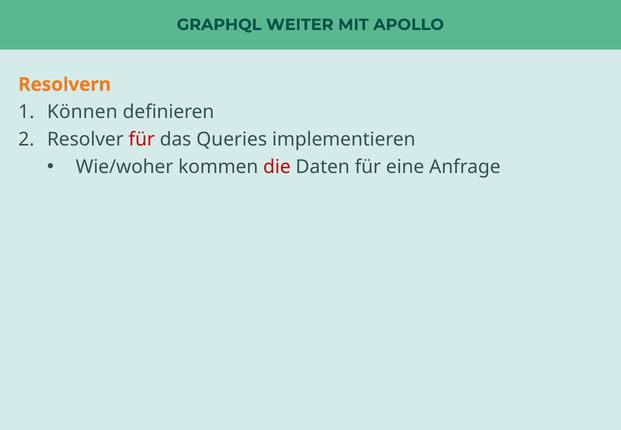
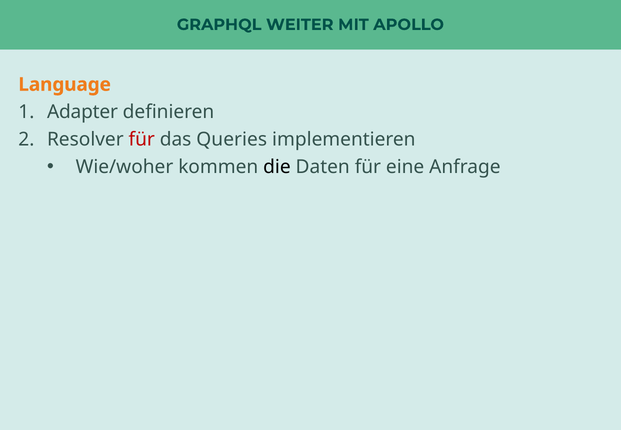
Resolvern: Resolvern -> Language
Können: Können -> Adapter
die colour: red -> black
